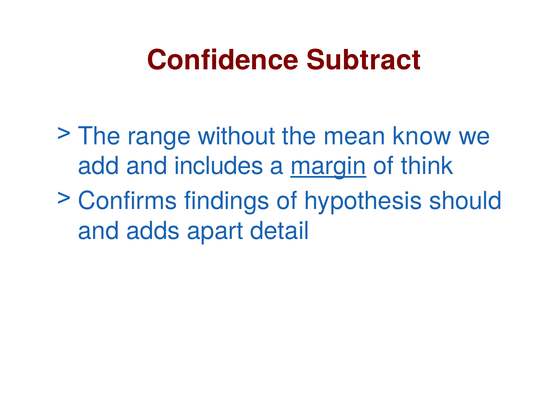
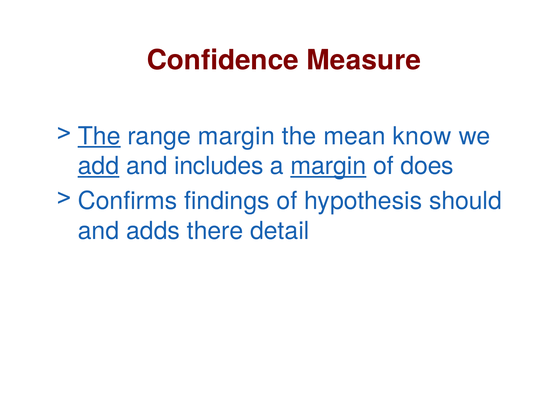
Subtract: Subtract -> Measure
The at (99, 136) underline: none -> present
range without: without -> margin
add underline: none -> present
think: think -> does
apart: apart -> there
